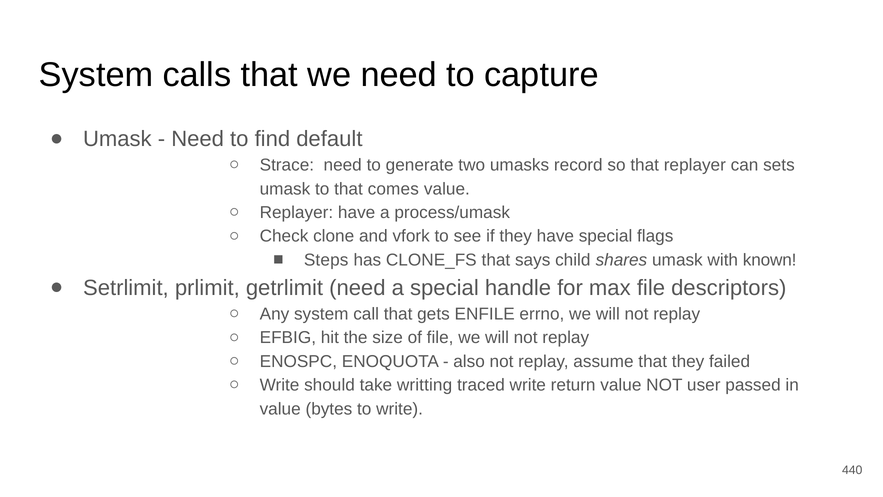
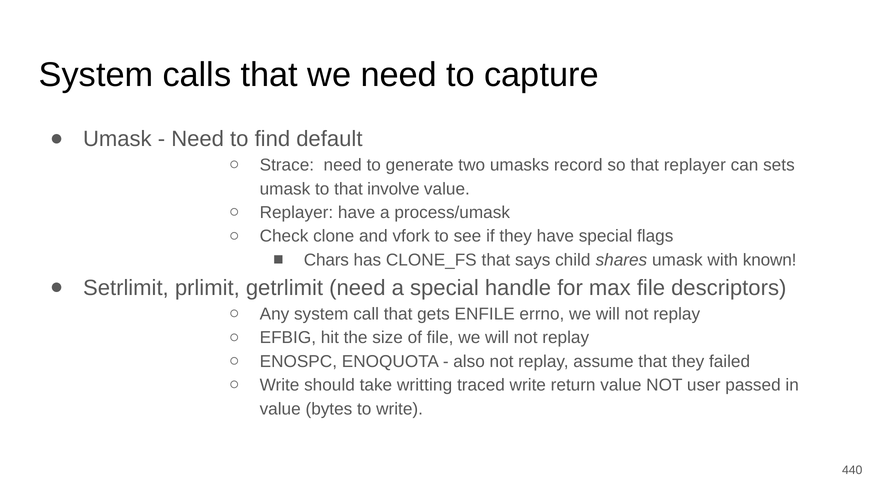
comes: comes -> involve
Steps: Steps -> Chars
